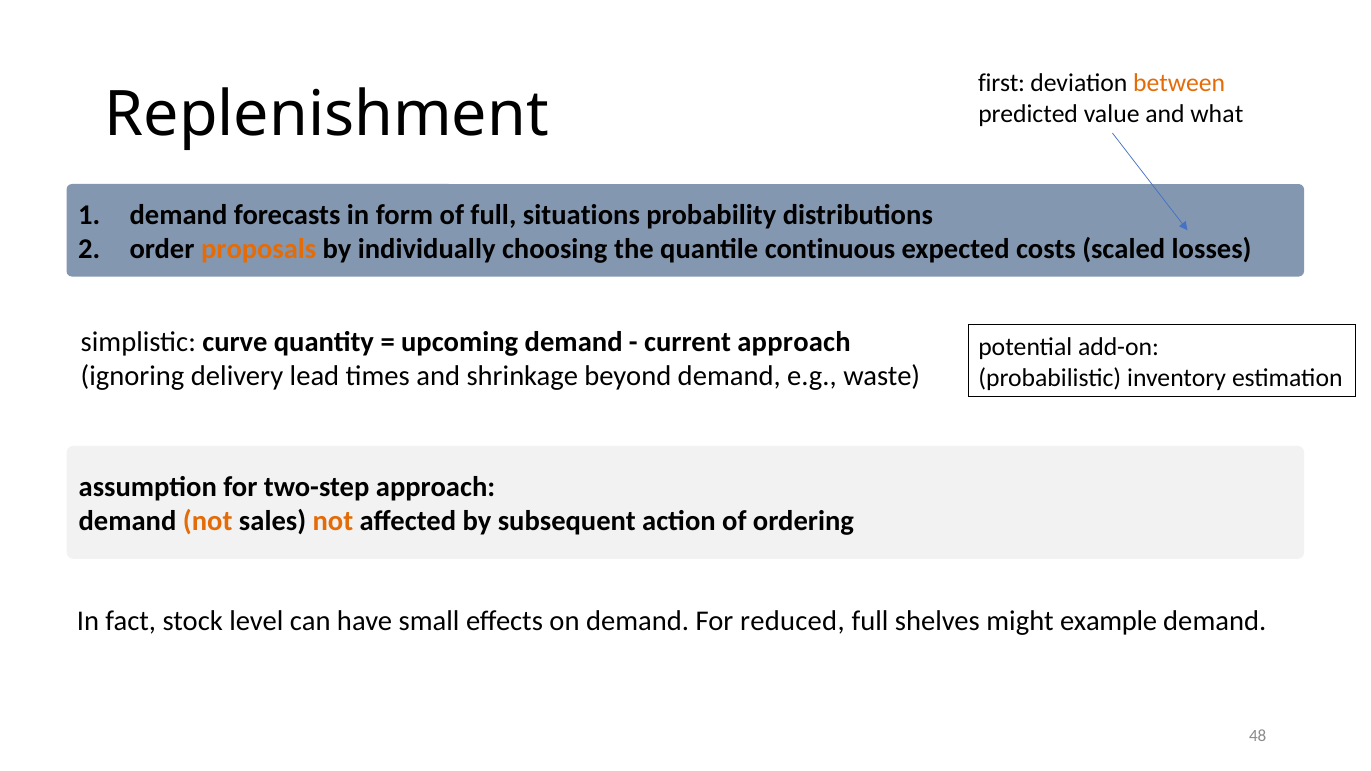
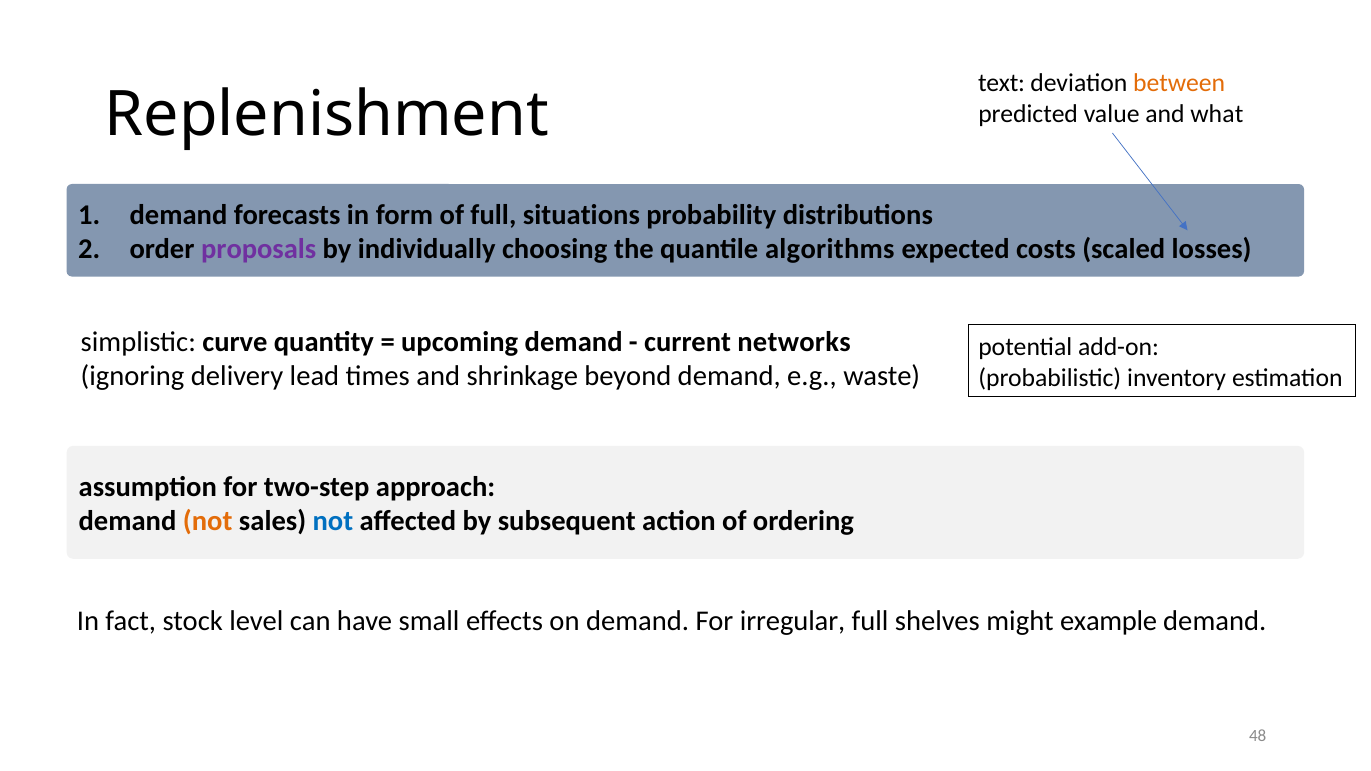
first: first -> text
proposals colour: orange -> purple
continuous: continuous -> algorithms
current approach: approach -> networks
not at (333, 522) colour: orange -> blue
reduced: reduced -> irregular
